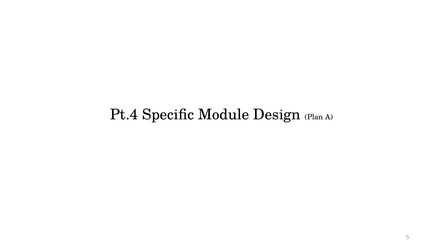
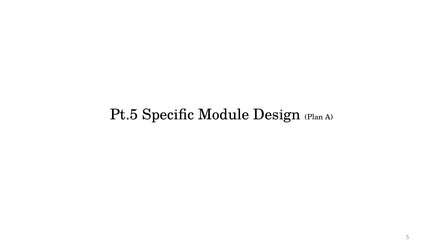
Pt.4: Pt.4 -> Pt.5
